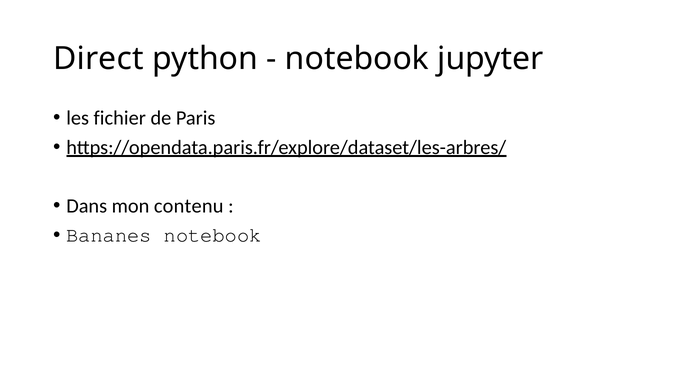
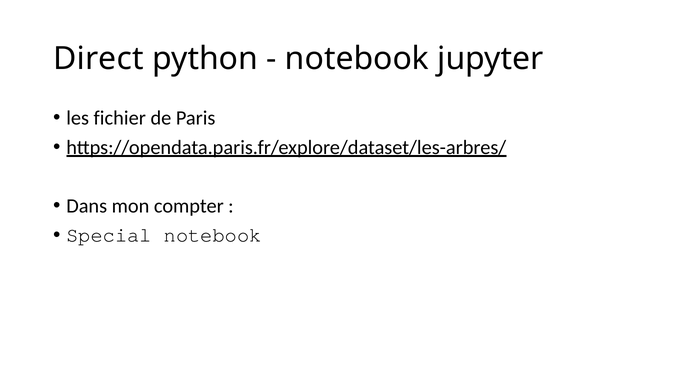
contenu: contenu -> compter
Bananes: Bananes -> Special
